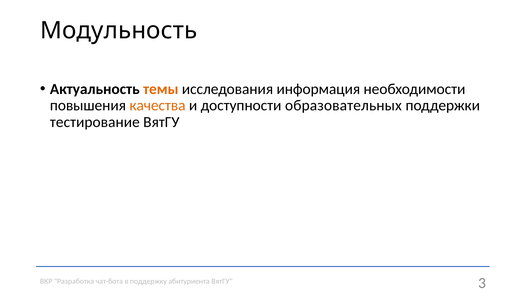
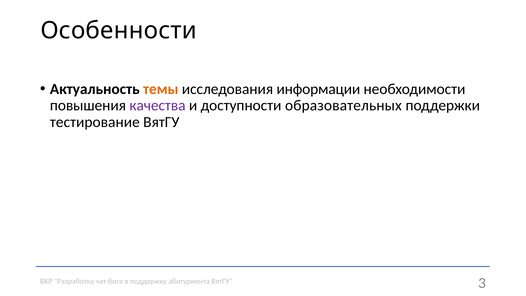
Модульность: Модульность -> Особенности
информация: информация -> информации
качества colour: orange -> purple
